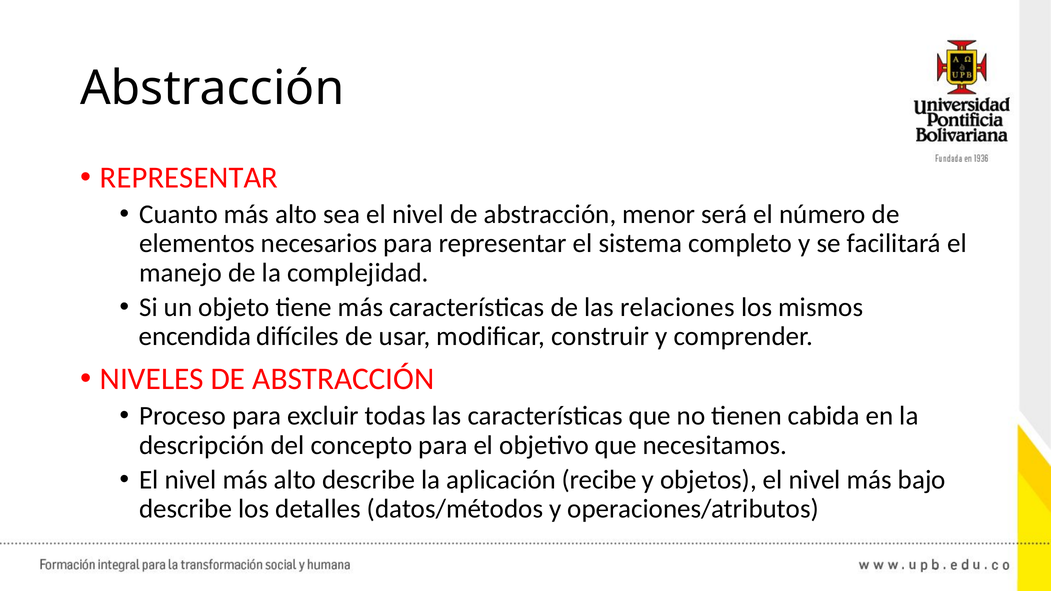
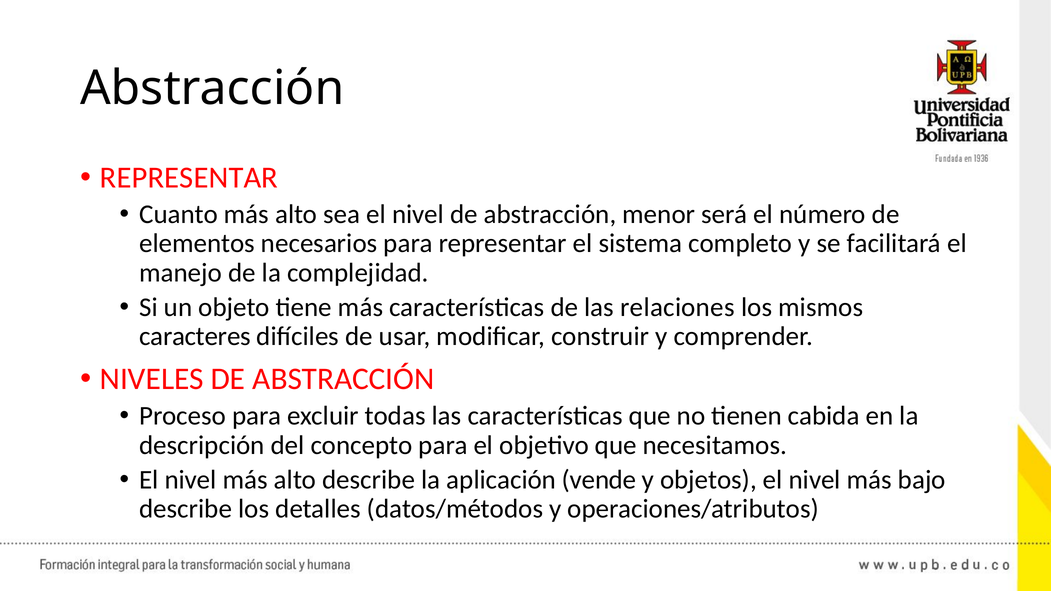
encendida: encendida -> caracteres
recibe: recibe -> vende
